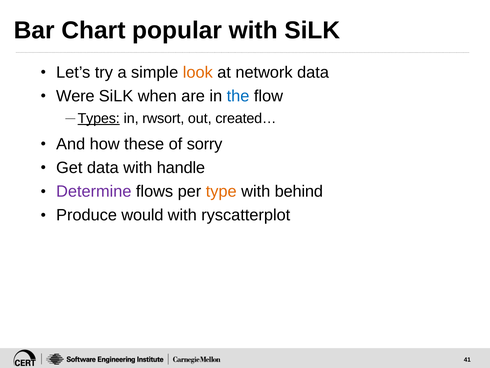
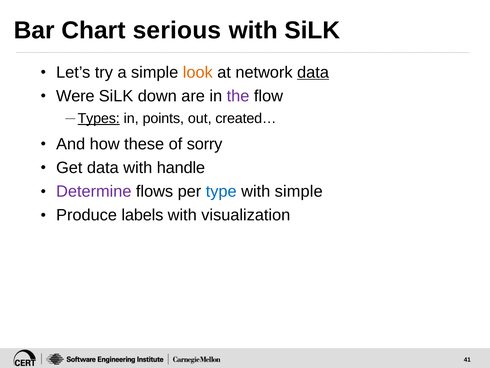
popular: popular -> serious
data at (313, 72) underline: none -> present
when: when -> down
the colour: blue -> purple
rwsort: rwsort -> points
type colour: orange -> blue
with behind: behind -> simple
would: would -> labels
ryscatterplot: ryscatterplot -> visualization
